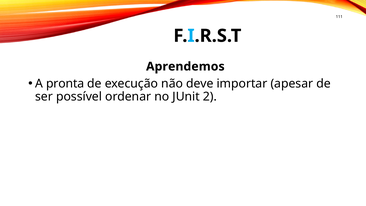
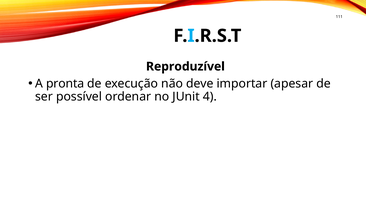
Aprendemos: Aprendemos -> Reproduzível
2: 2 -> 4
